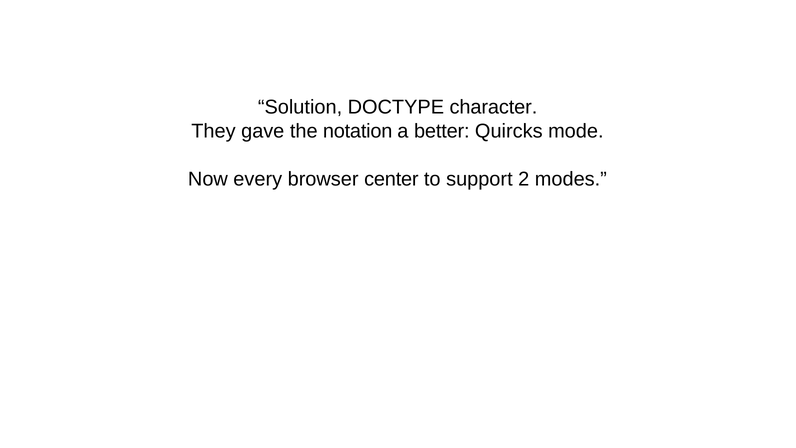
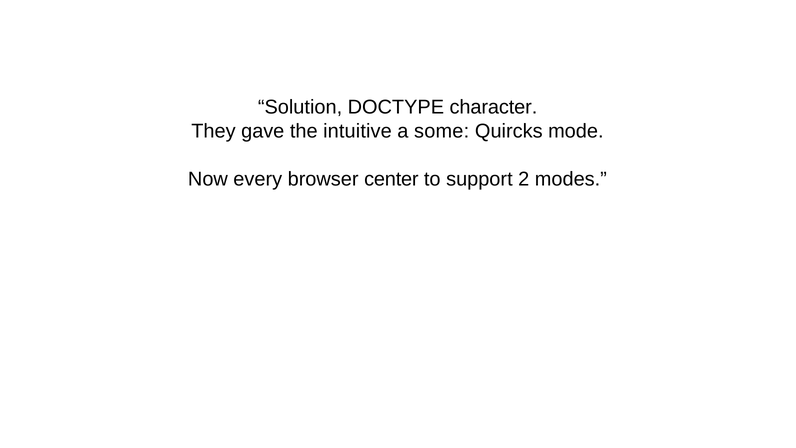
notation: notation -> intuitive
better: better -> some
